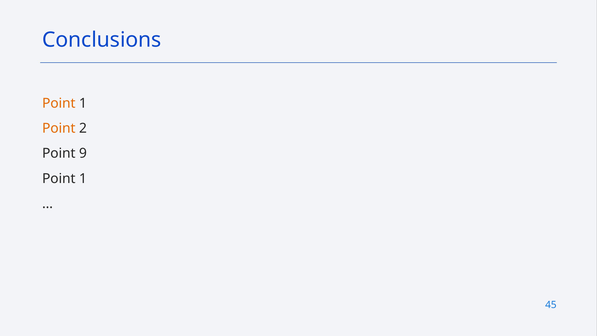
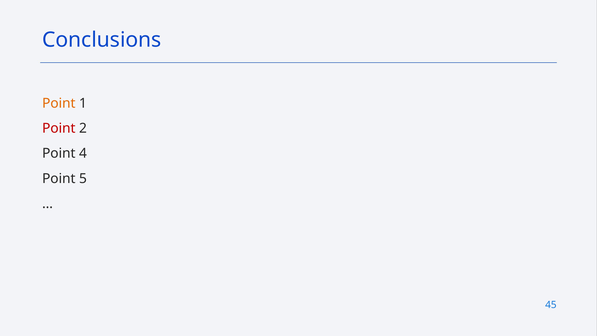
Point at (59, 128) colour: orange -> red
9: 9 -> 4
1 at (83, 178): 1 -> 5
